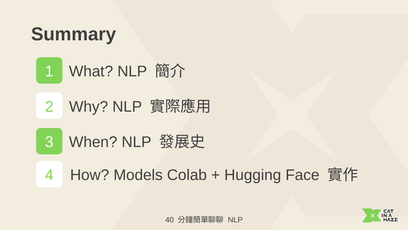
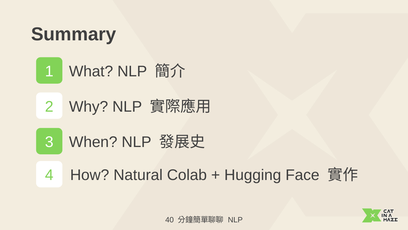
Models: Models -> Natural
